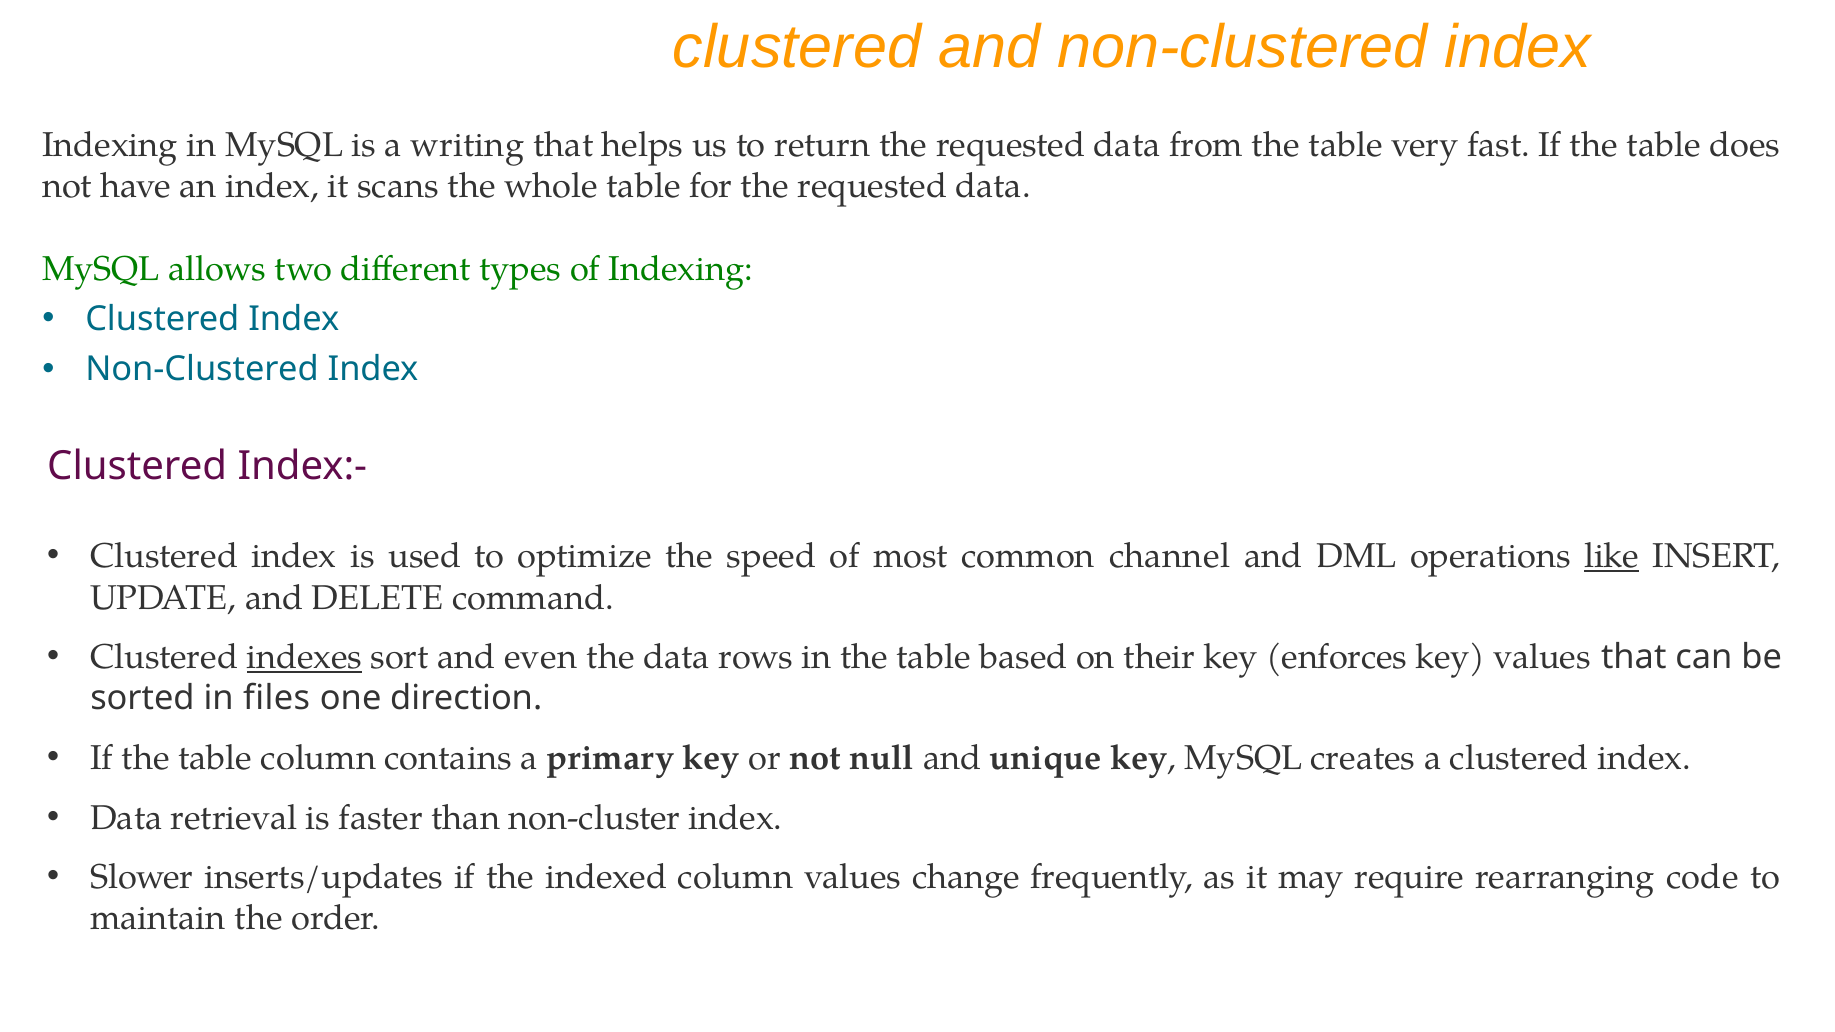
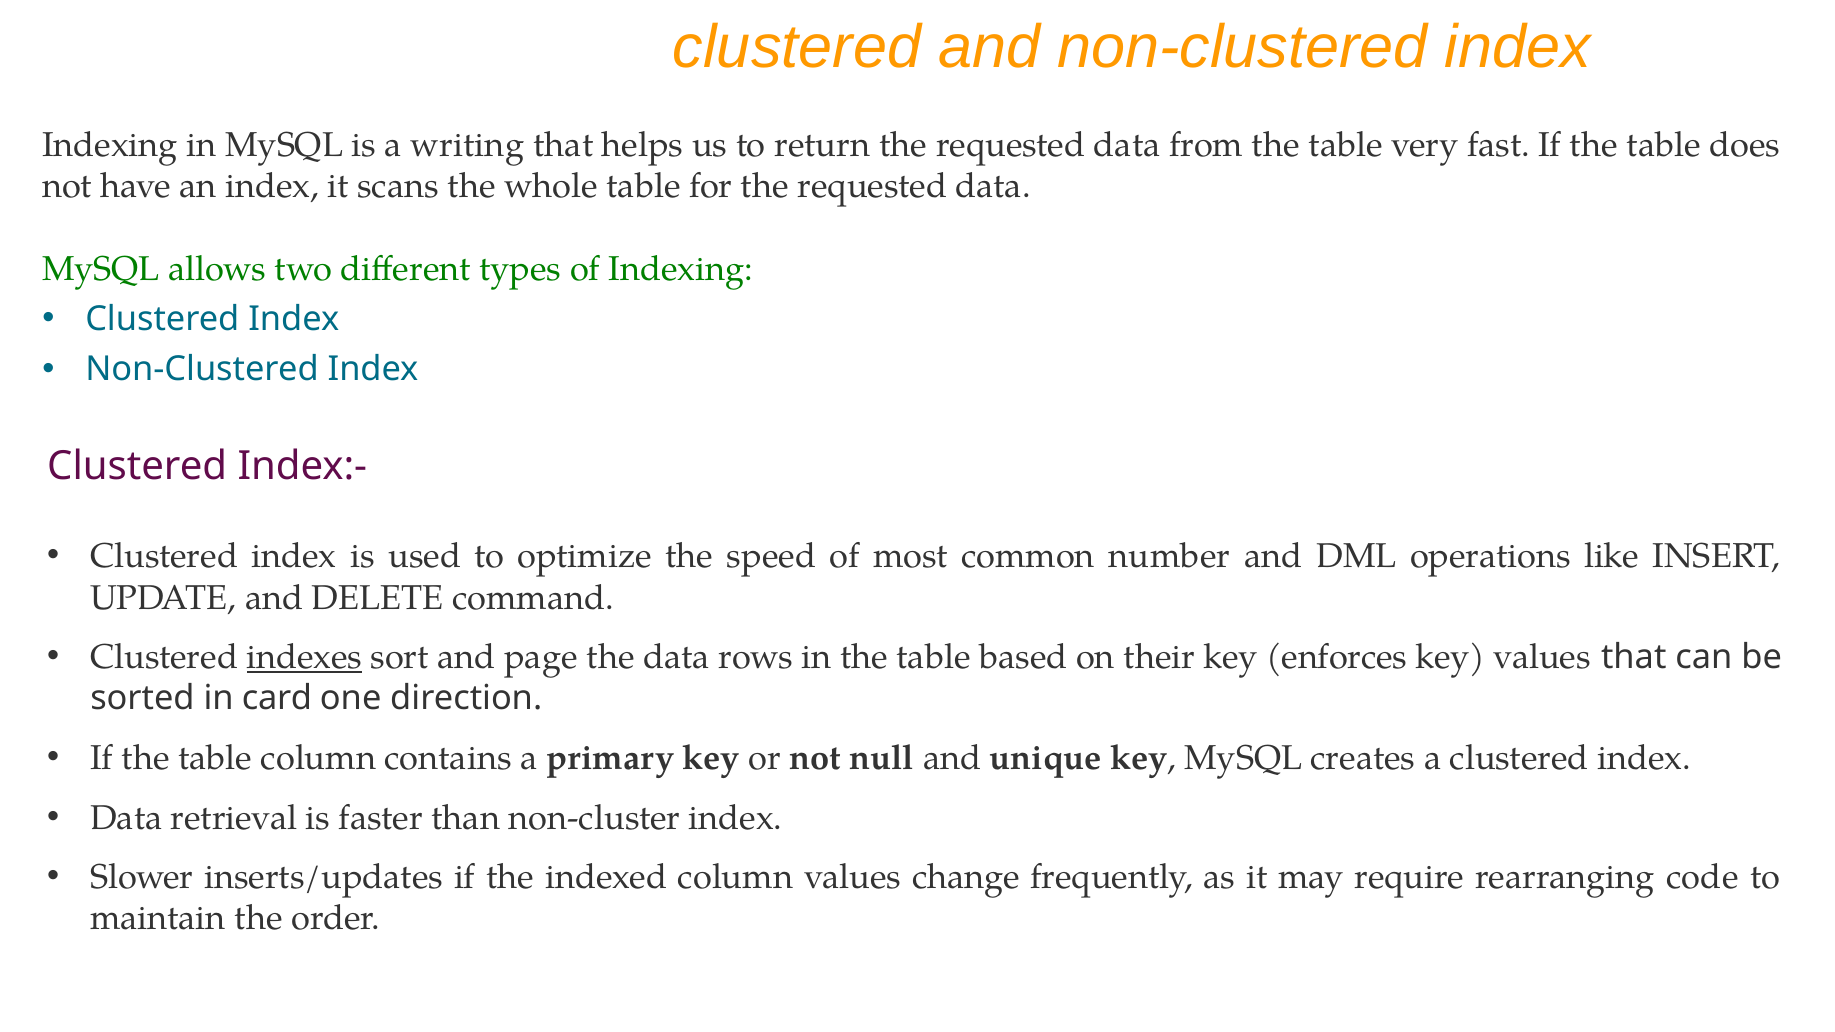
channel: channel -> number
like underline: present -> none
even: even -> page
files: files -> card
